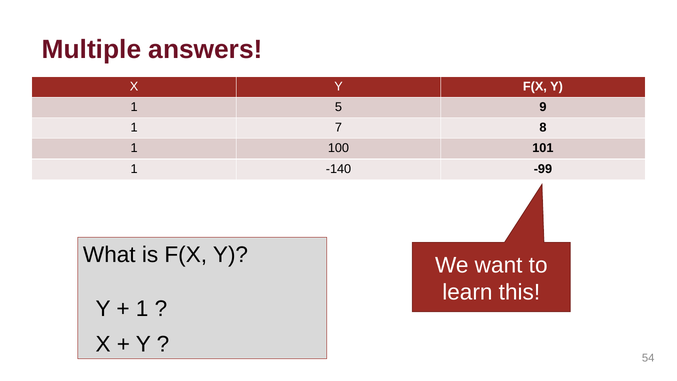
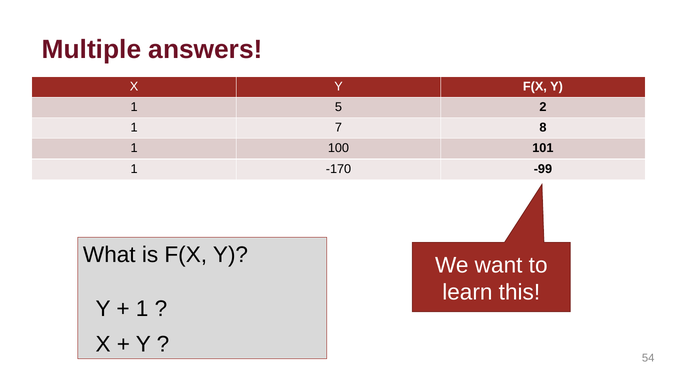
9: 9 -> 2
-140: -140 -> -170
